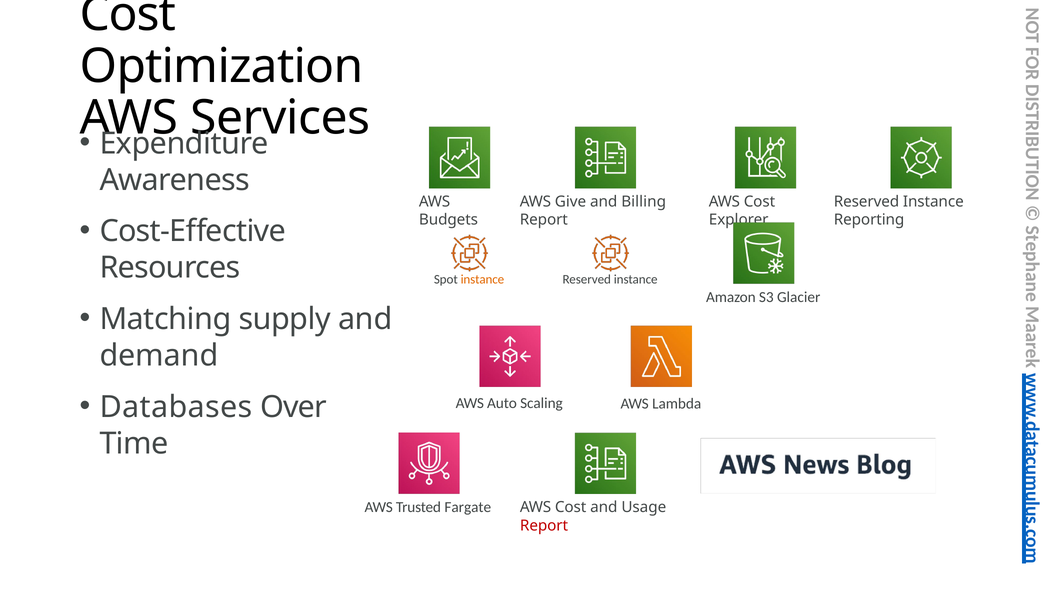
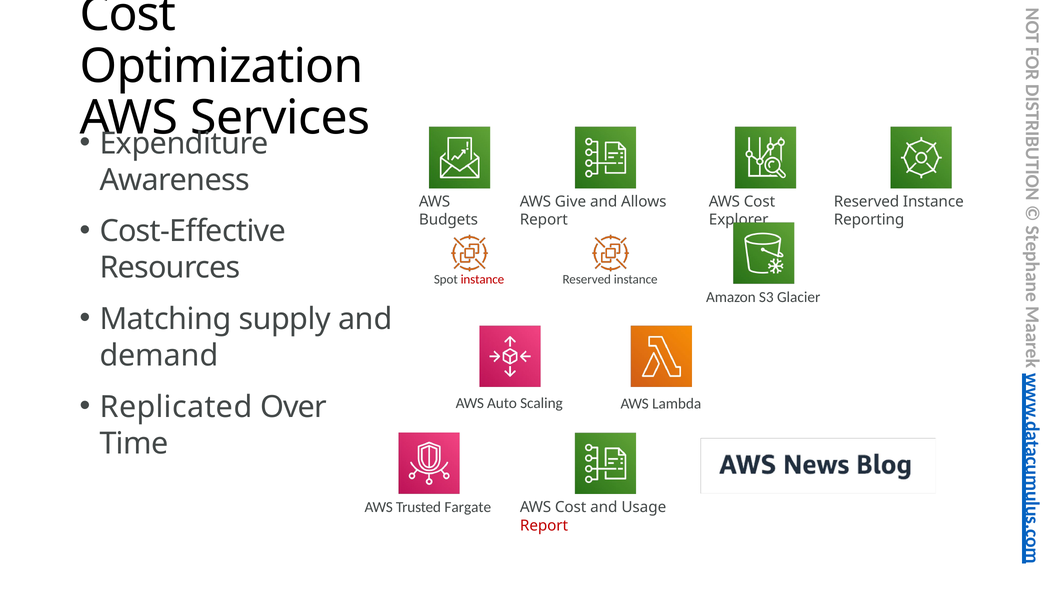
Billing: Billing -> Allows
instance at (482, 280) colour: orange -> red
Databases: Databases -> Replicated
